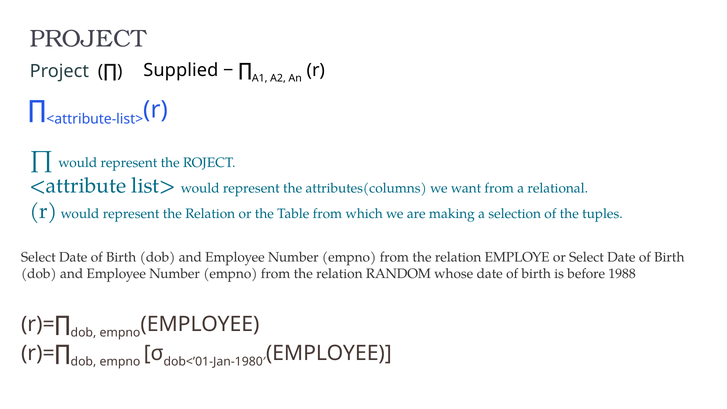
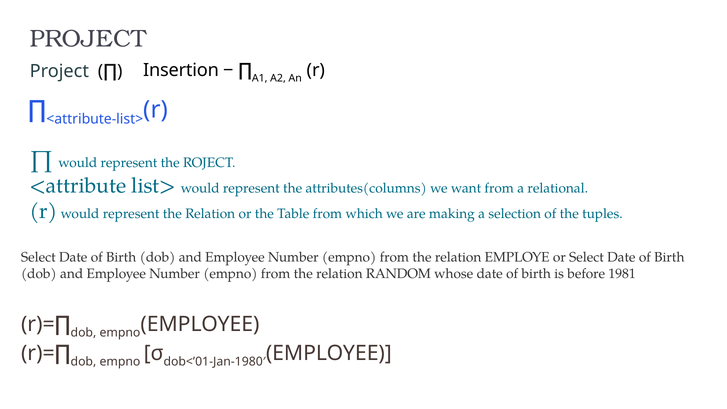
Supplied: Supplied -> Insertion
1988: 1988 -> 1981
